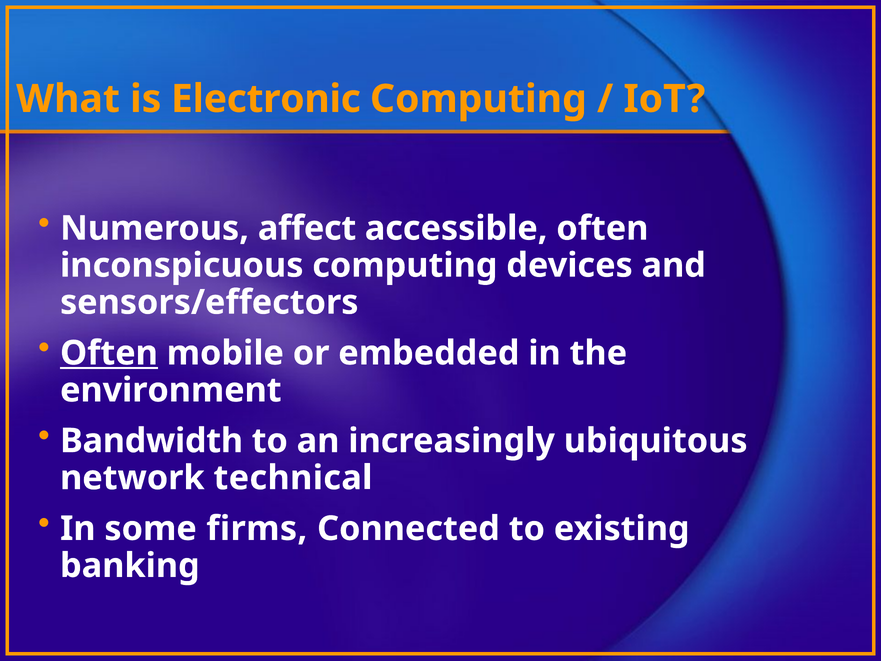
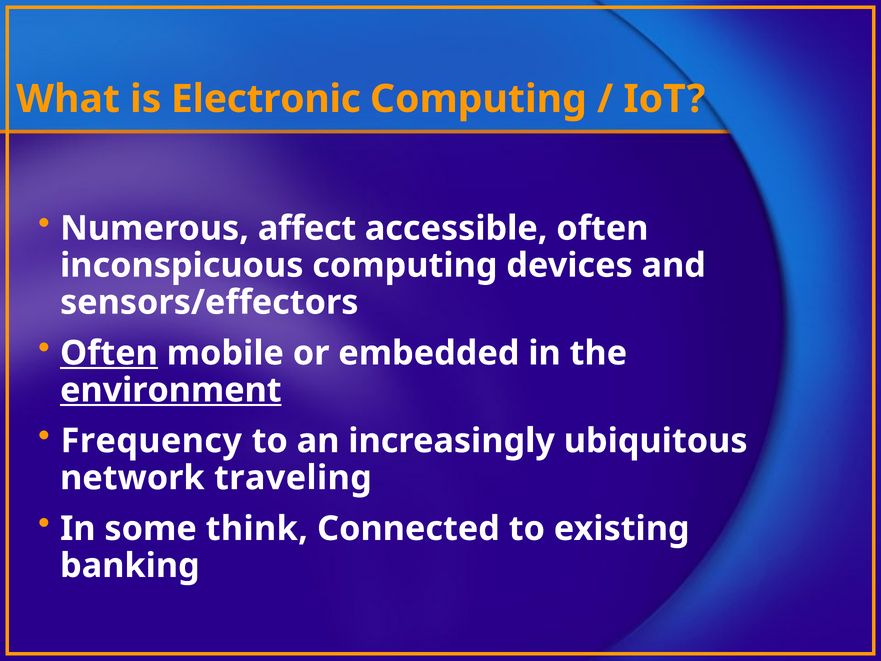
environment underline: none -> present
Bandwidth: Bandwidth -> Frequency
technical: technical -> traveling
firms: firms -> think
